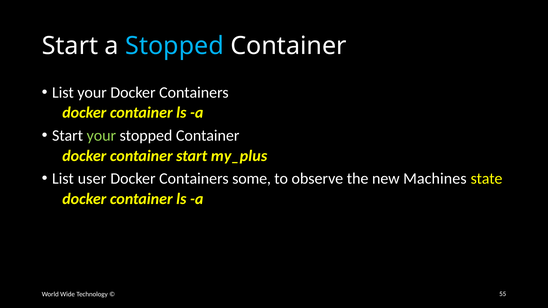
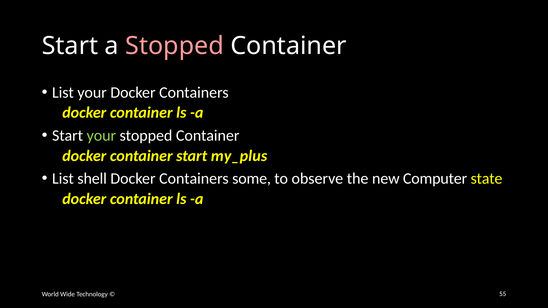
Stopped at (175, 46) colour: light blue -> pink
user: user -> shell
Machines: Machines -> Computer
